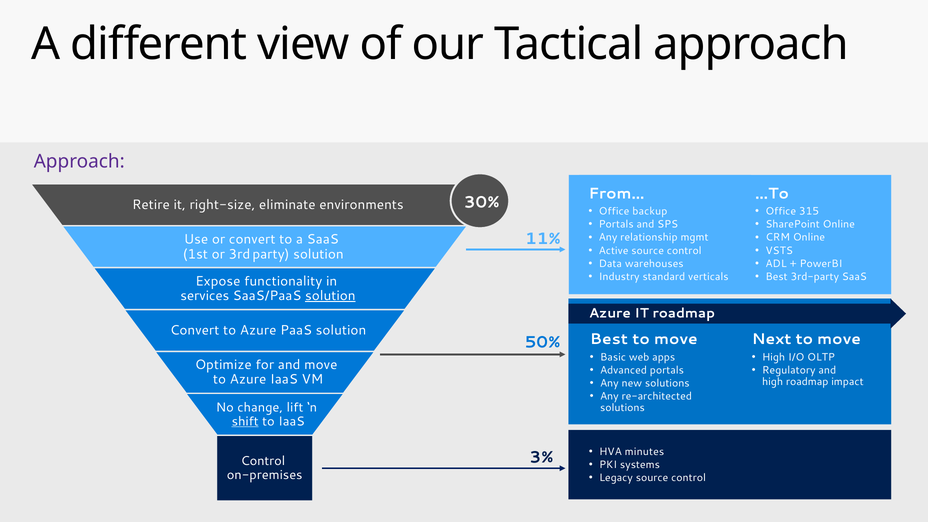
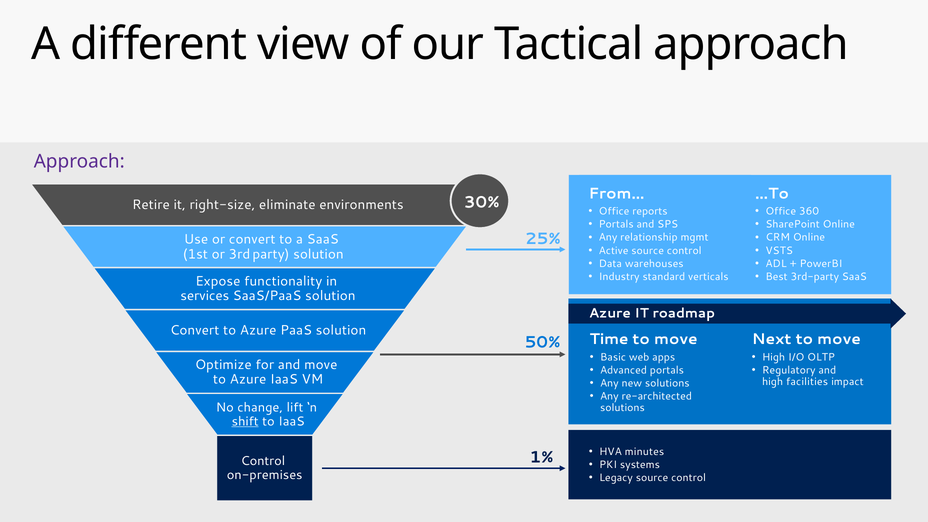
backup: backup -> reports
315: 315 -> 360
11%: 11% -> 25%
solution at (330, 296) underline: present -> none
Best at (609, 339): Best -> Time
high roadmap: roadmap -> facilities
3%: 3% -> 1%
